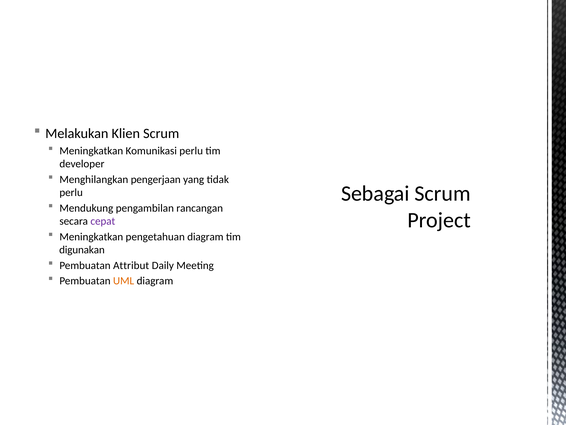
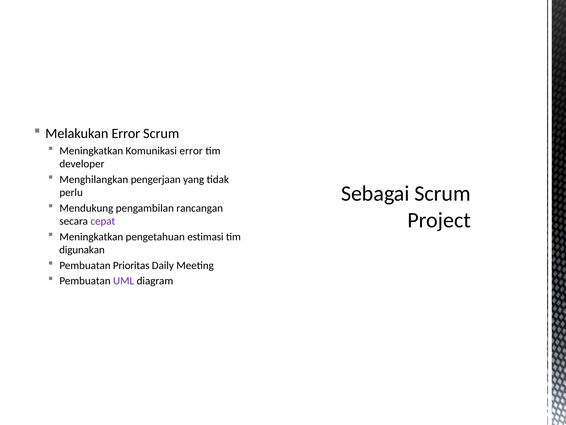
Melakukan Klien: Klien -> Error
Komunikasi perlu: perlu -> error
pengetahuan diagram: diagram -> estimasi
Attribut: Attribut -> Prioritas
UML colour: orange -> purple
